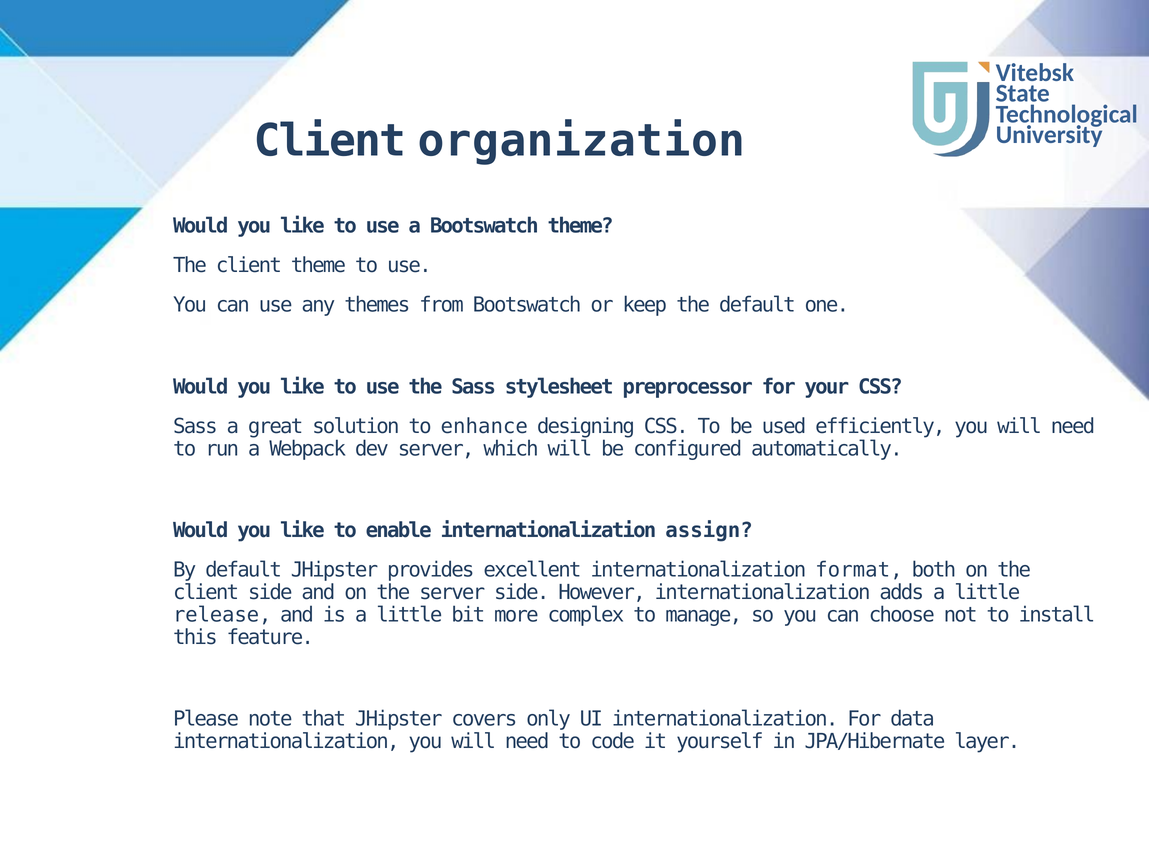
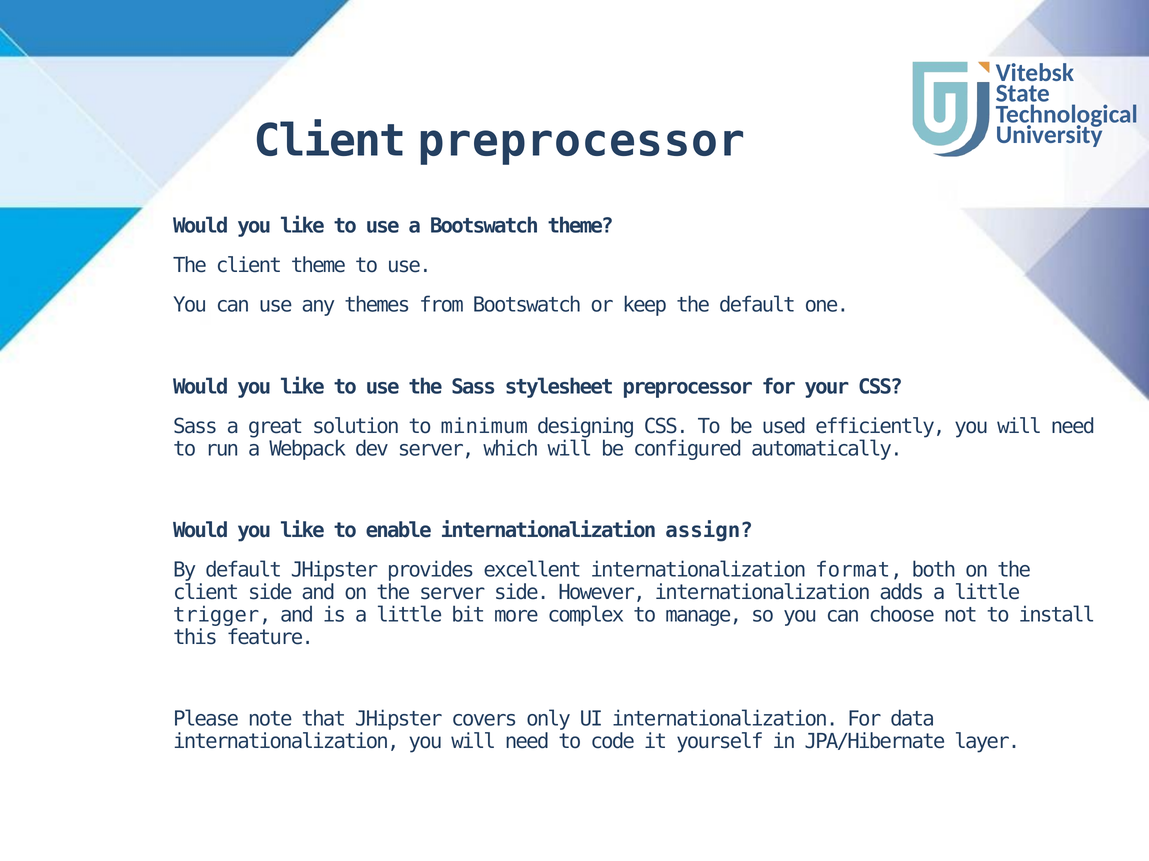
Client organization: organization -> preprocessor
enhance: enhance -> minimum
release: release -> trigger
